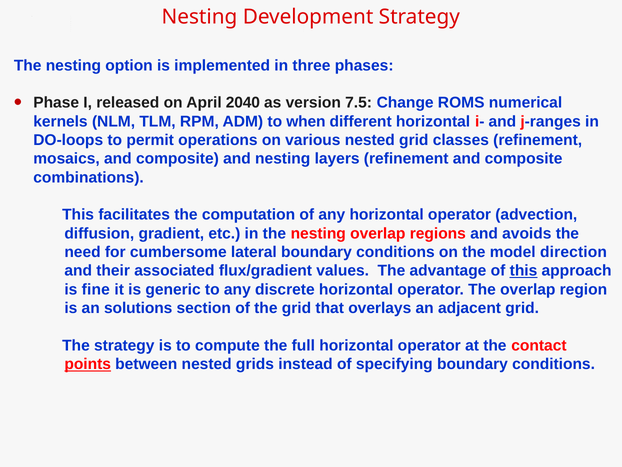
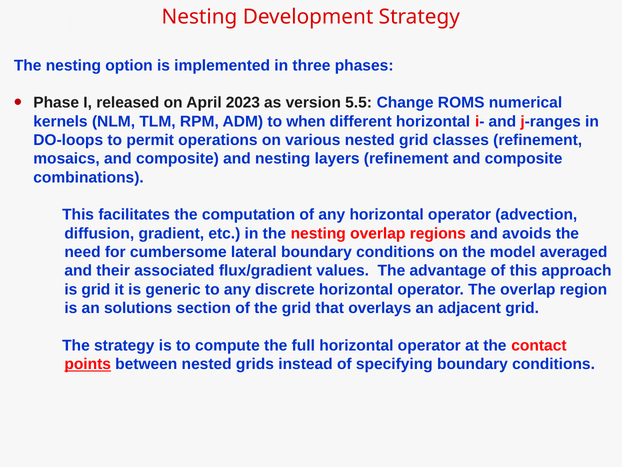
2040: 2040 -> 2023
7.5: 7.5 -> 5.5
direction: direction -> averaged
this at (524, 271) underline: present -> none
is fine: fine -> grid
